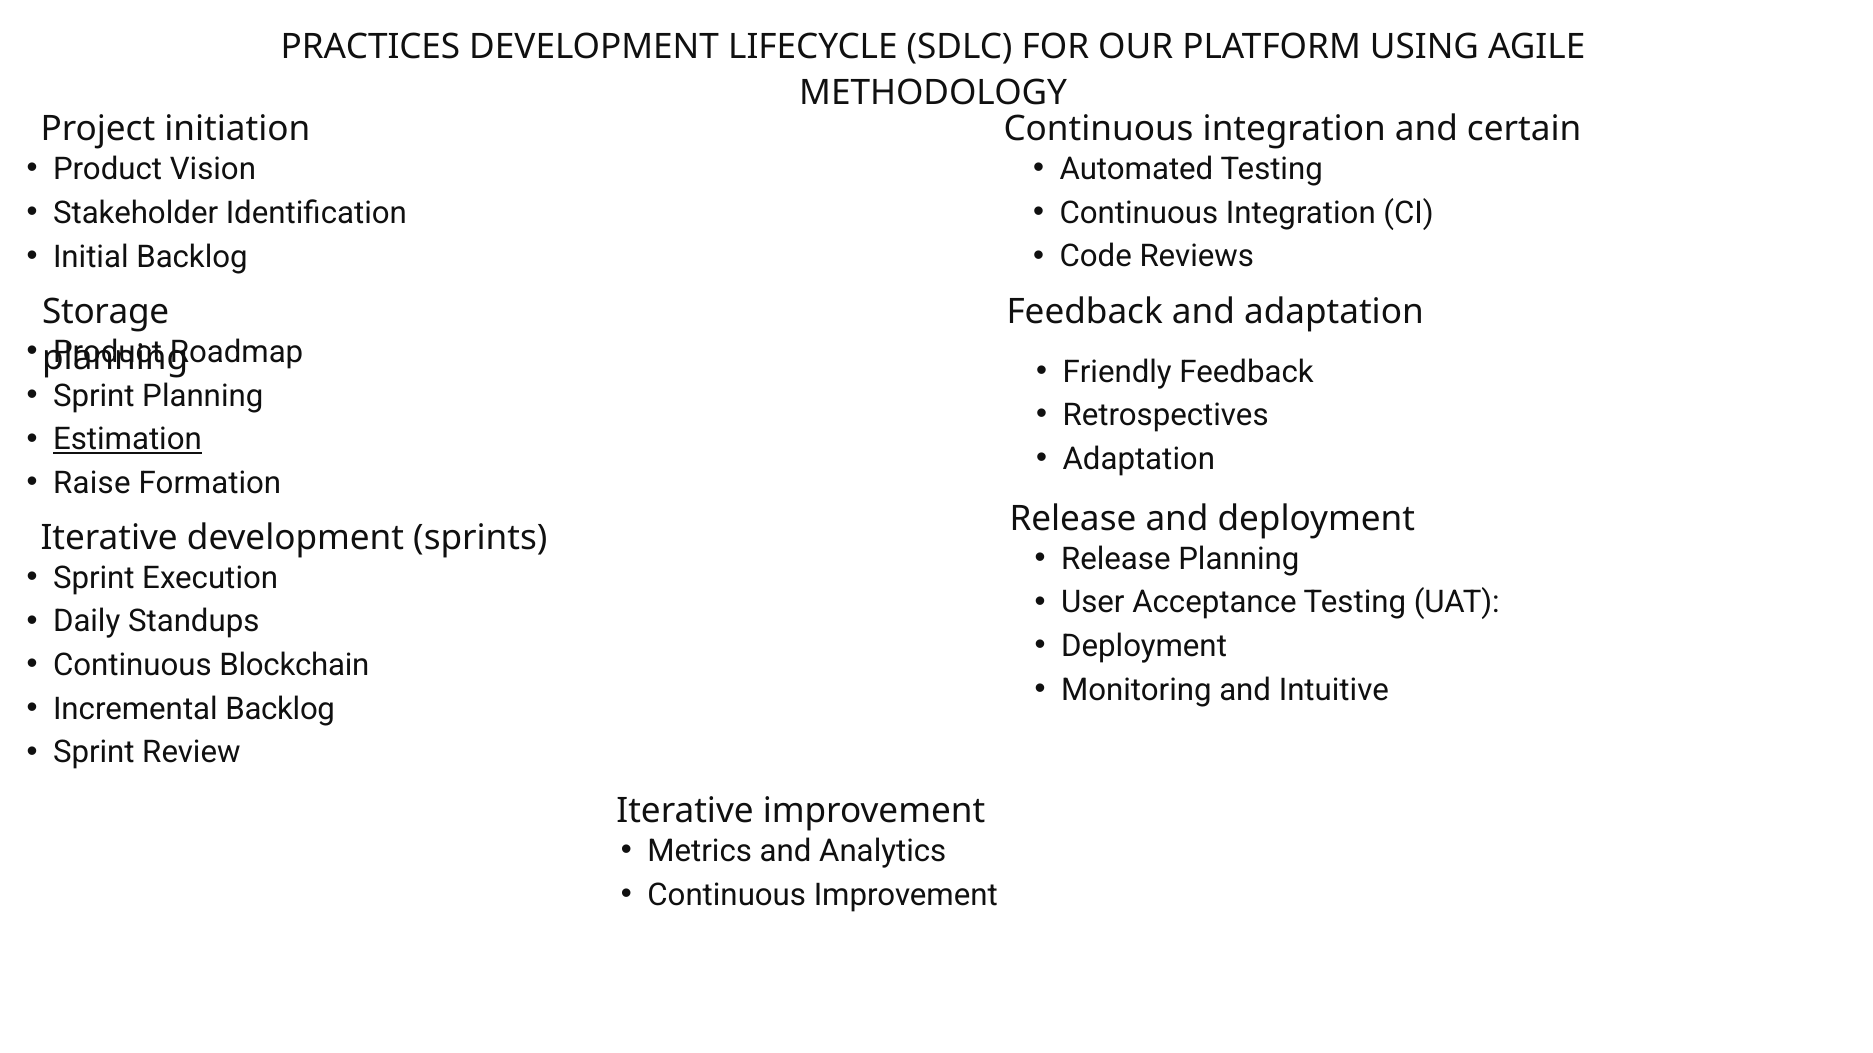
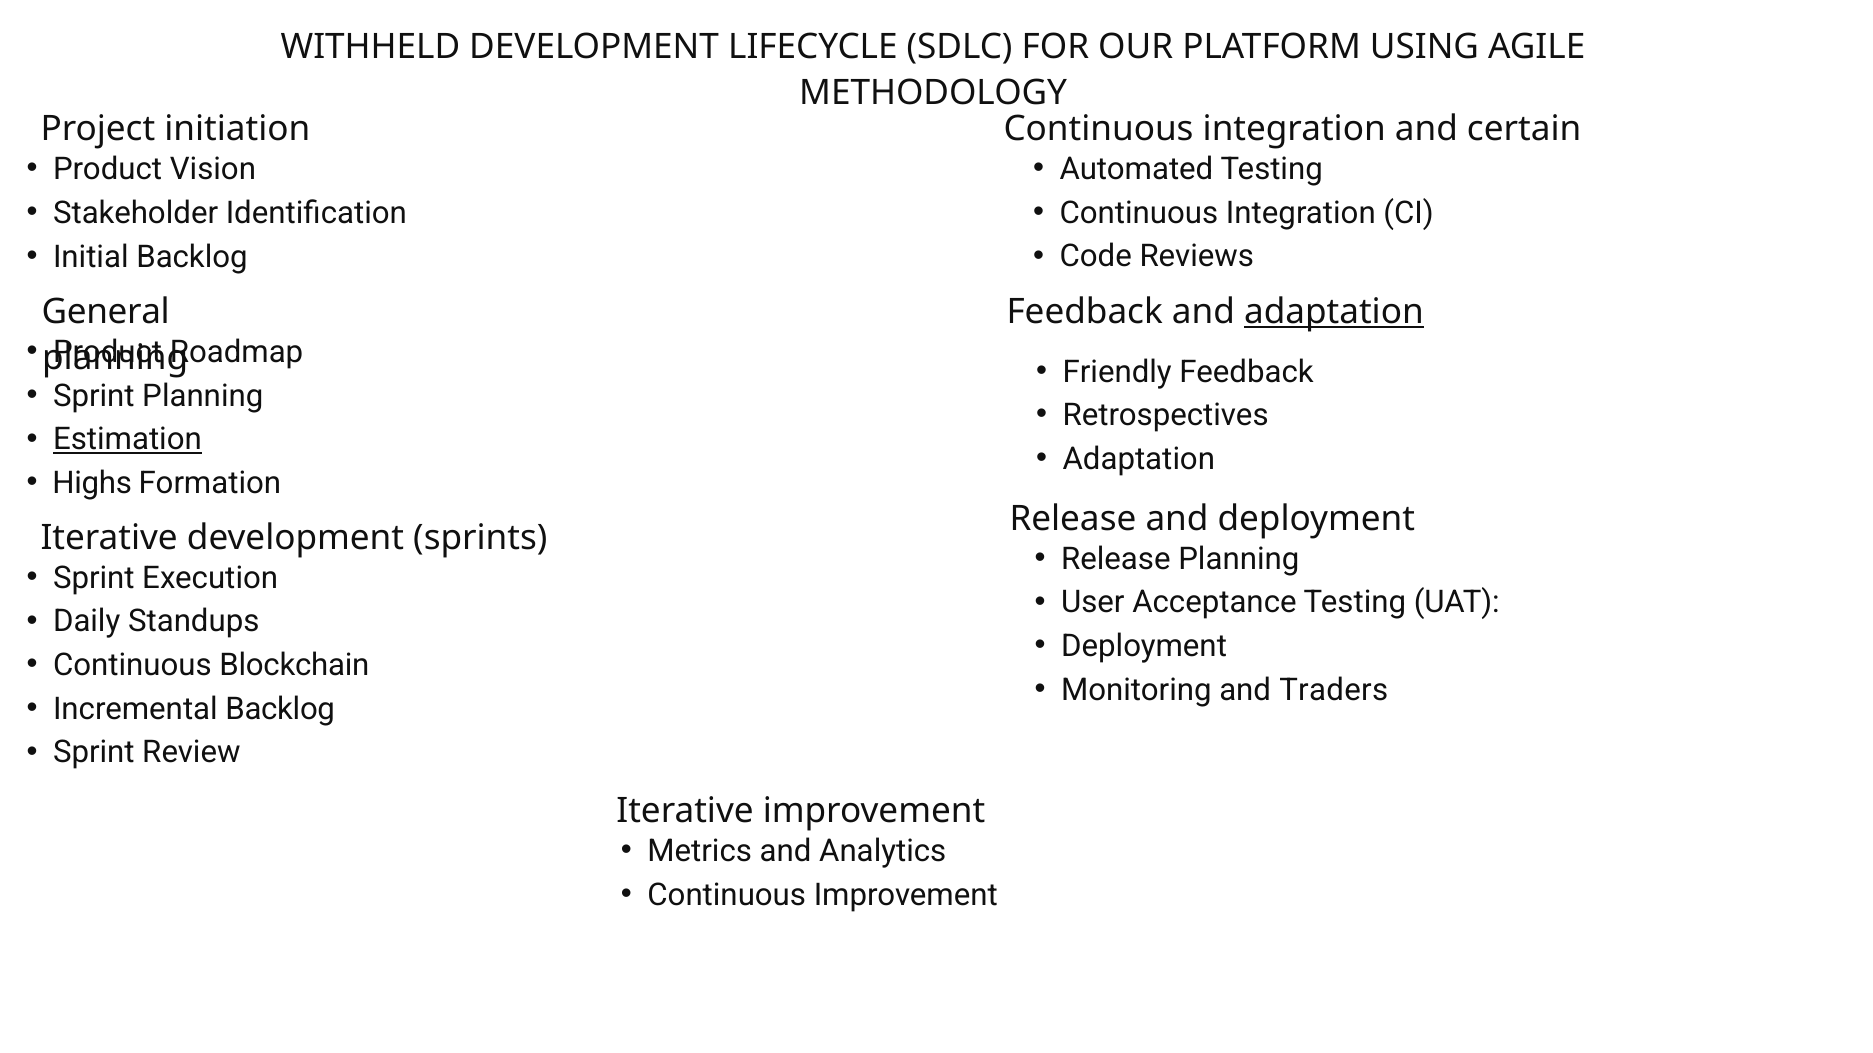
PRACTICES: PRACTICES -> WITHHELD
Storage: Storage -> General
adaptation at (1334, 312) underline: none -> present
Raise: Raise -> Highs
Intuitive: Intuitive -> Traders
